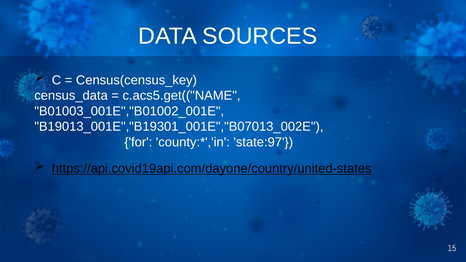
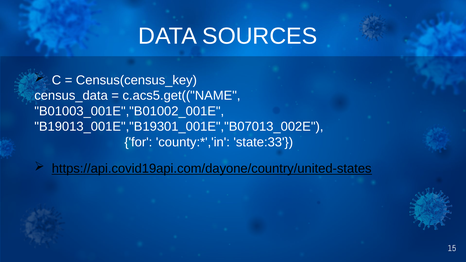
state:97: state:97 -> state:33
